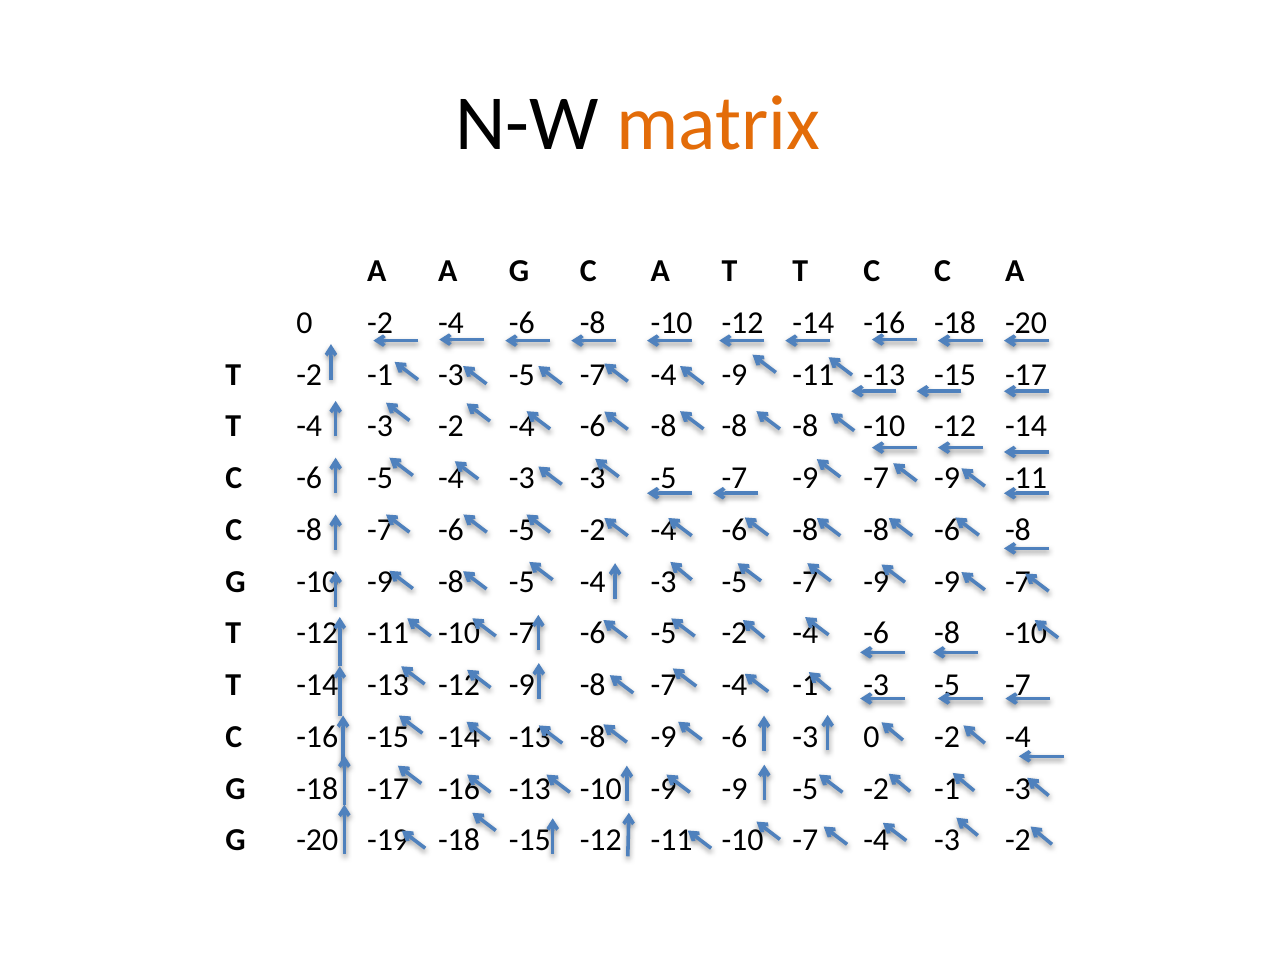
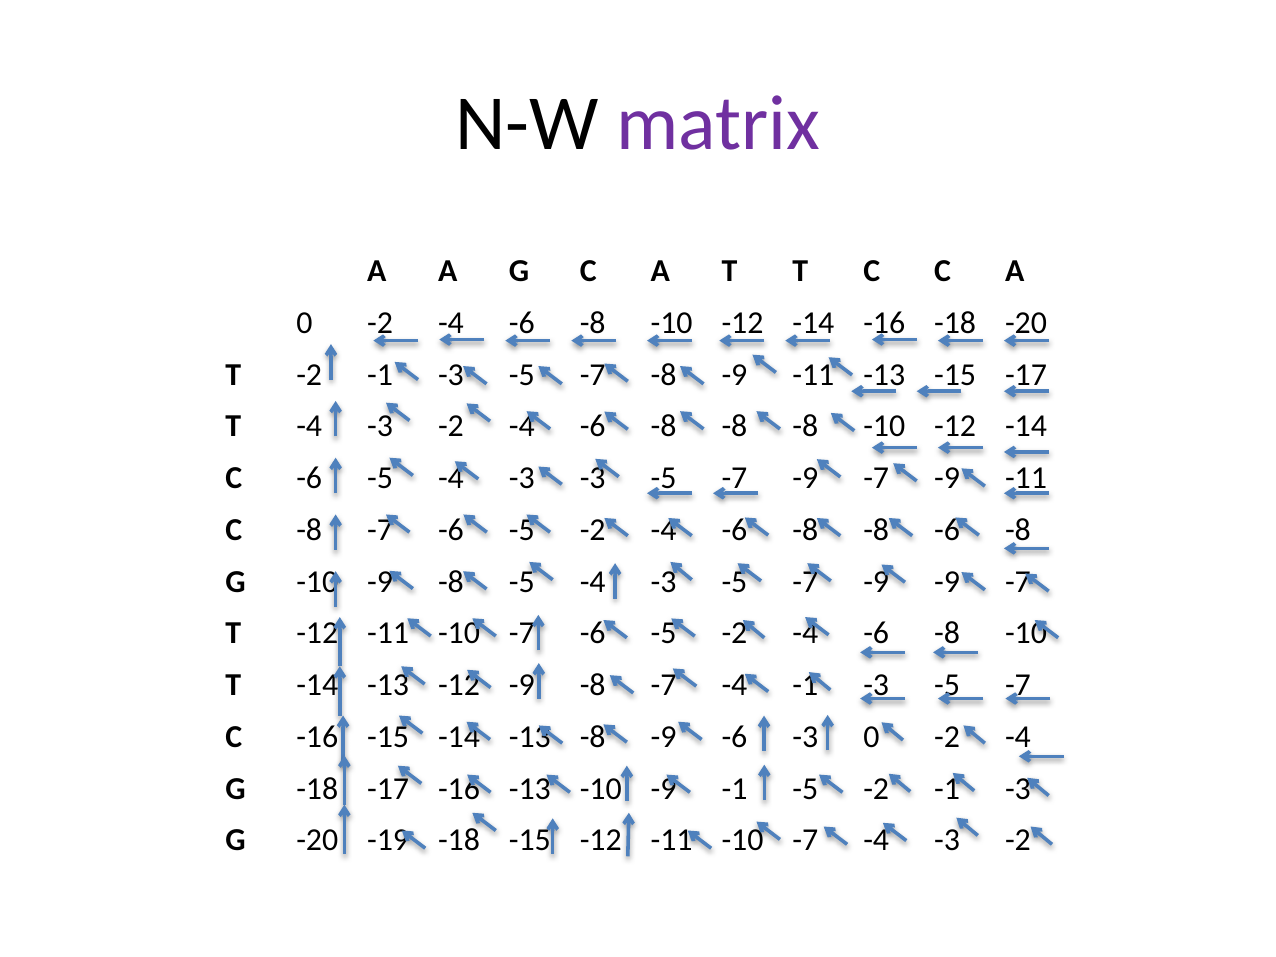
matrix colour: orange -> purple
-4 at (664, 375): -4 -> -8
-9 at (735, 789): -9 -> -1
